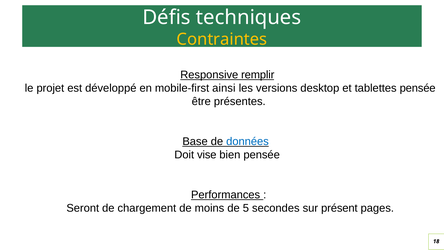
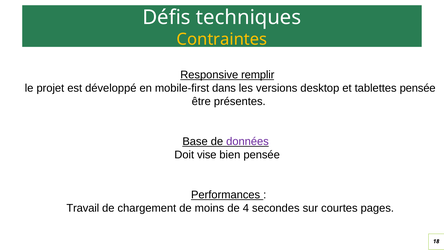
ainsi: ainsi -> dans
données colour: blue -> purple
Seront: Seront -> Travail
5: 5 -> 4
présent: présent -> courtes
